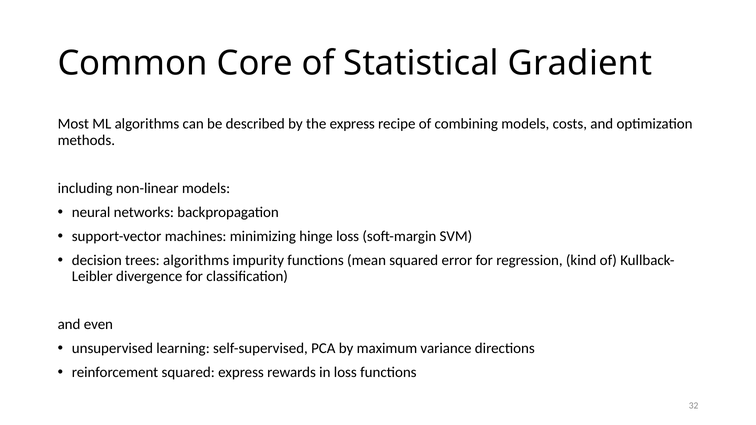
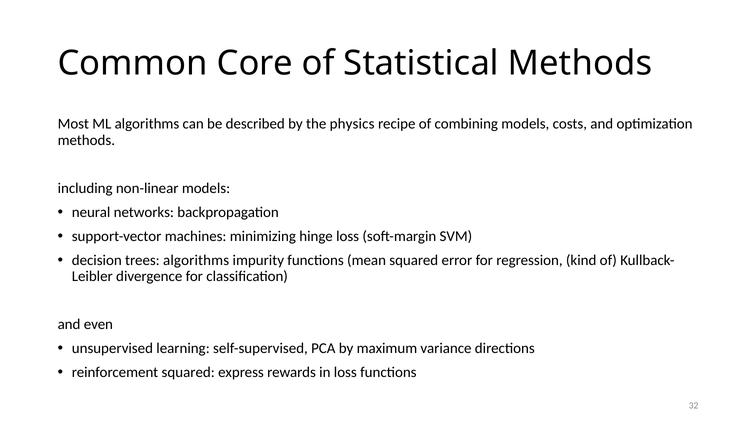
Statistical Gradient: Gradient -> Methods
the express: express -> physics
